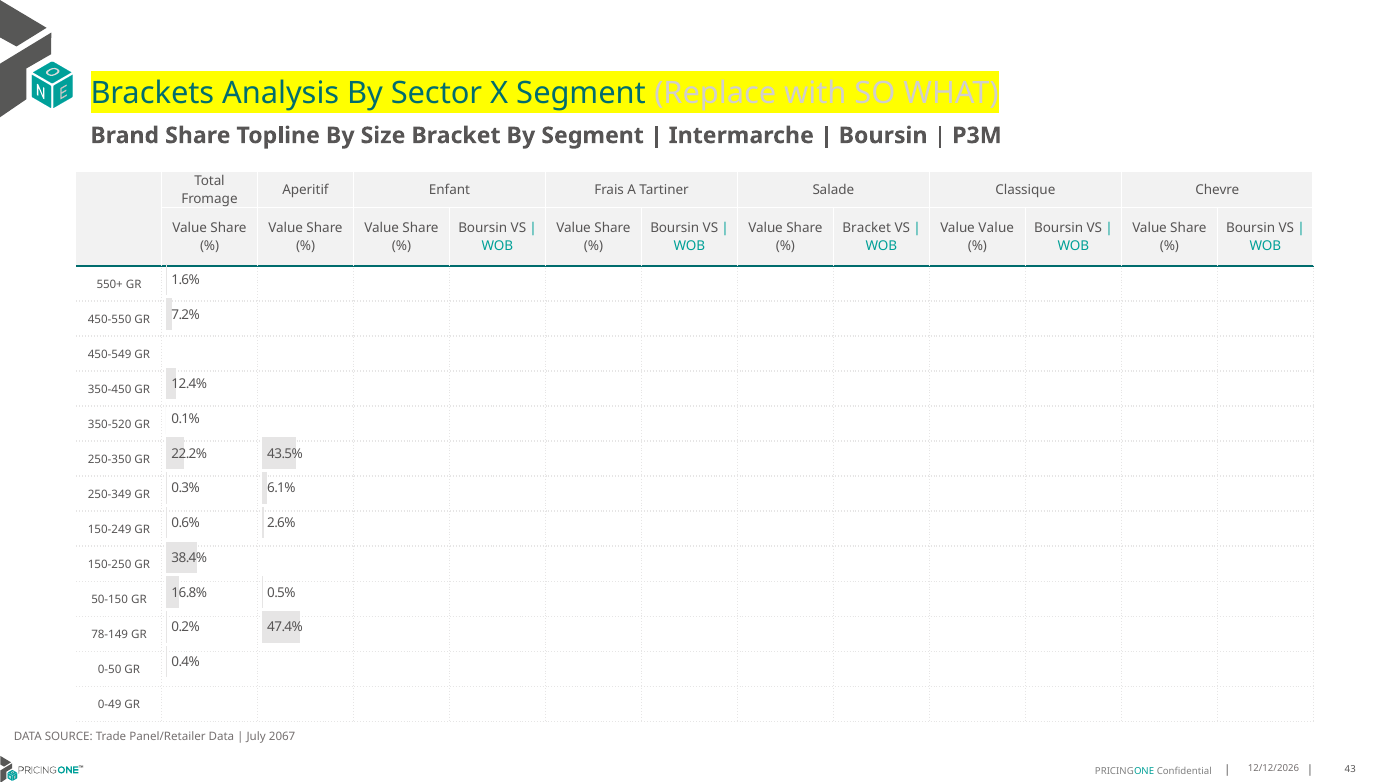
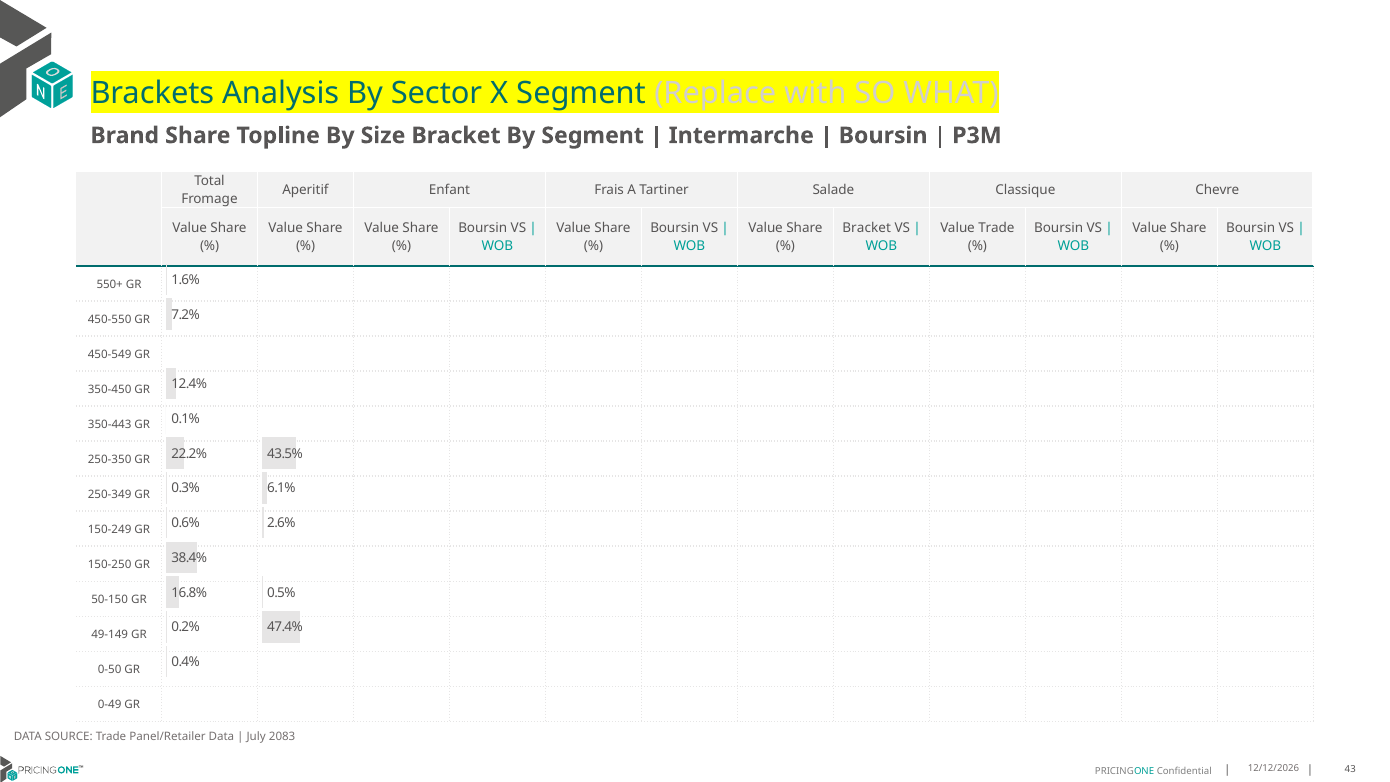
Value Value: Value -> Trade
350-520: 350-520 -> 350-443
78-149: 78-149 -> 49-149
2067: 2067 -> 2083
